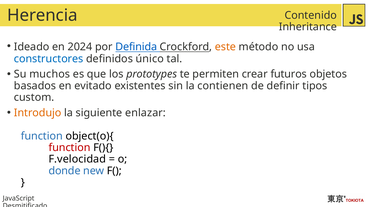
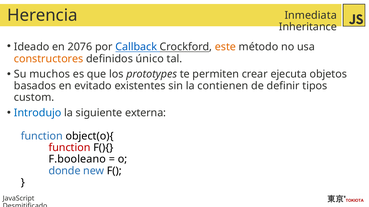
Contenido: Contenido -> Inmediata
2024: 2024 -> 2076
Definida: Definida -> Callback
constructores colour: blue -> orange
futuros: futuros -> ejecuta
Introdujo colour: orange -> blue
enlazar: enlazar -> externa
F.velocidad: F.velocidad -> F.booleano
